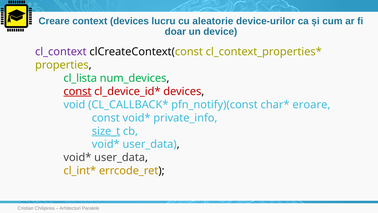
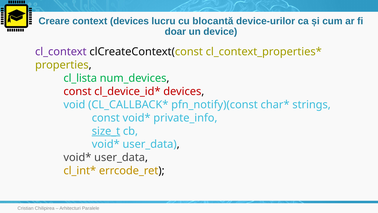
aleatorie: aleatorie -> blocantă
const at (77, 91) underline: present -> none
eroare: eroare -> strings
